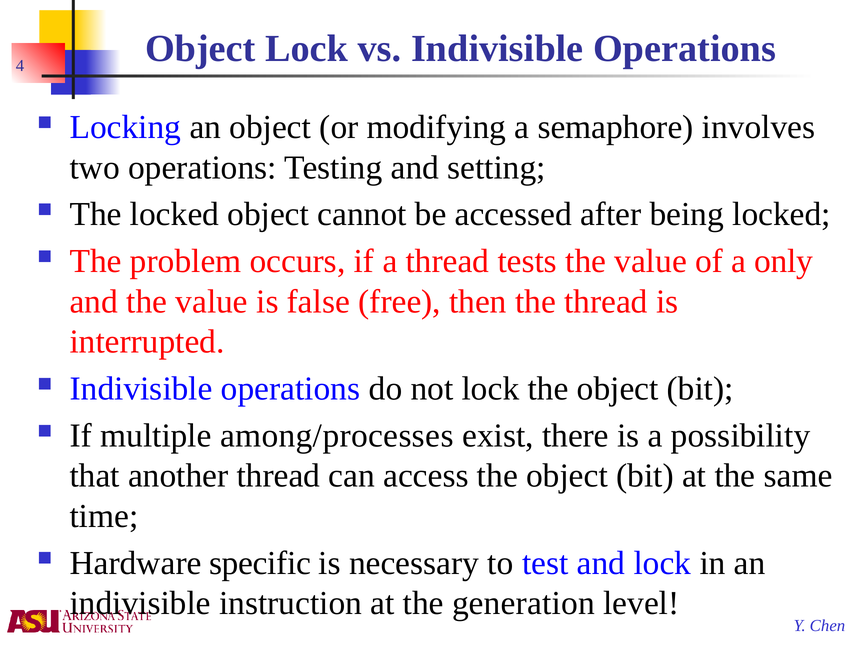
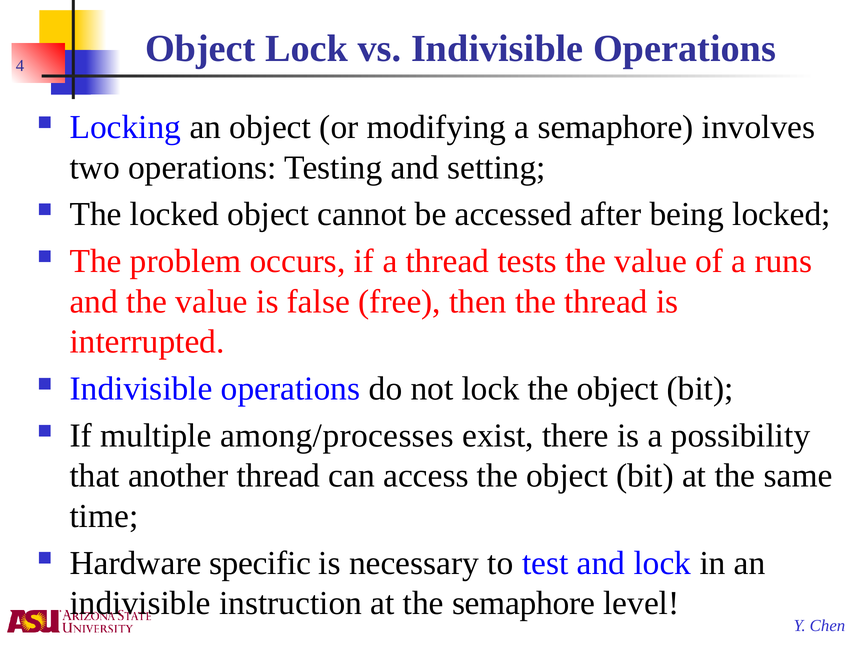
only: only -> runs
the generation: generation -> semaphore
